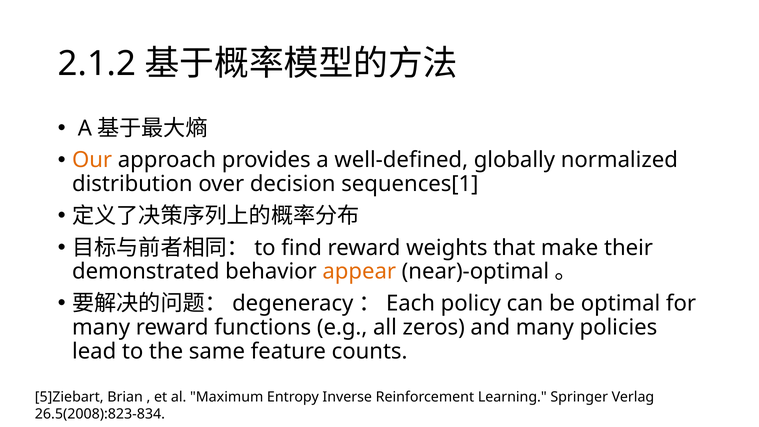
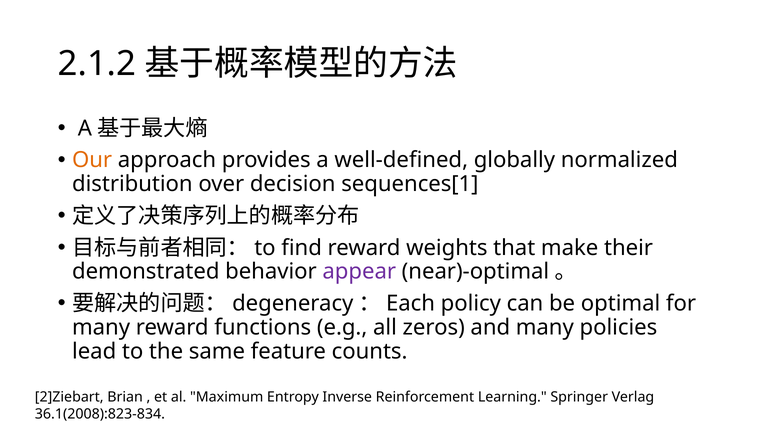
appear colour: orange -> purple
5]Ziebart: 5]Ziebart -> 2]Ziebart
26.5(2008):823-834: 26.5(2008):823-834 -> 36.1(2008):823-834
